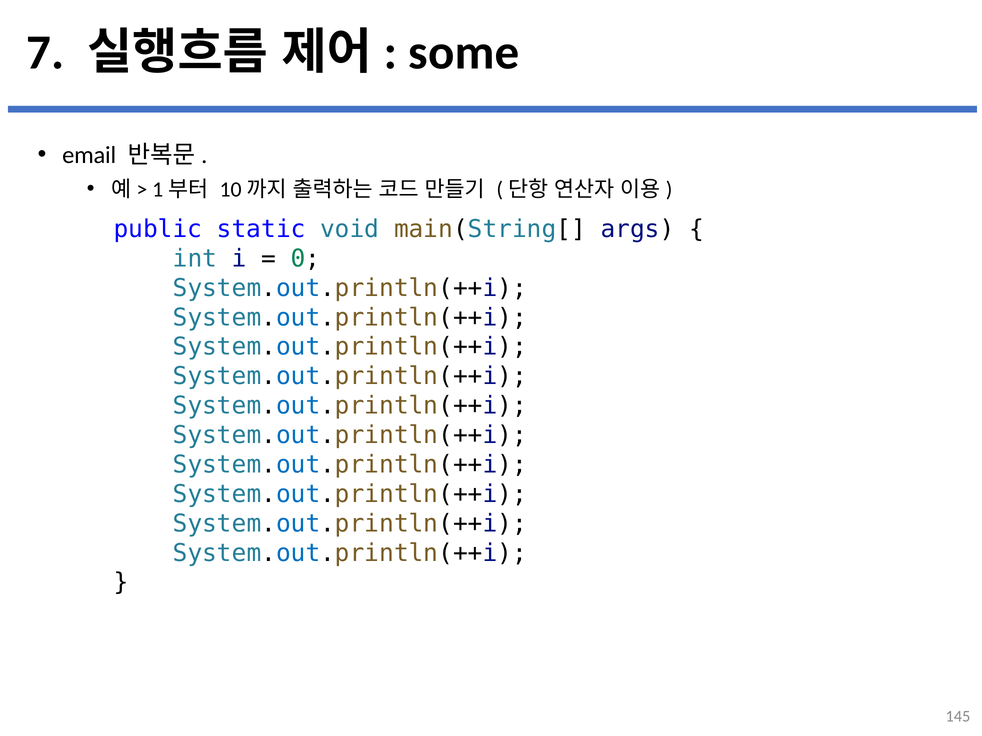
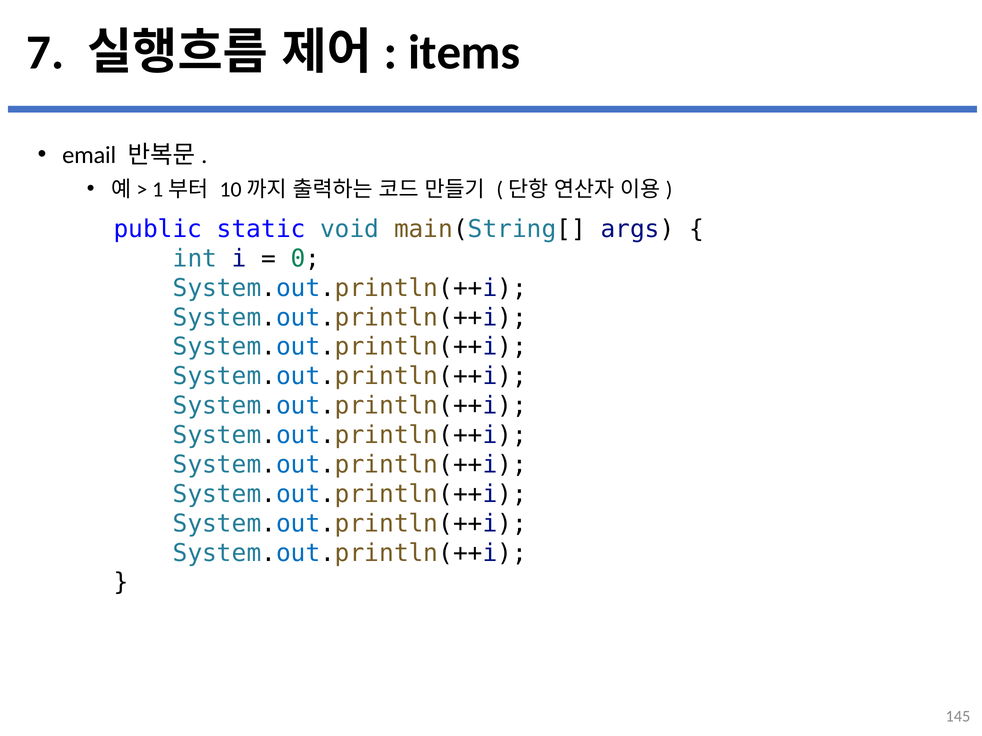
some: some -> items
